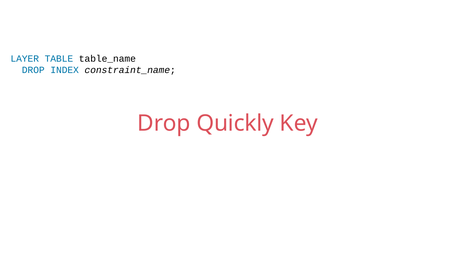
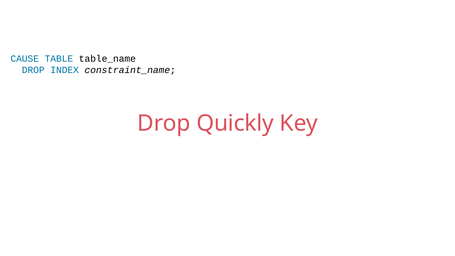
LAYER: LAYER -> CAUSE
